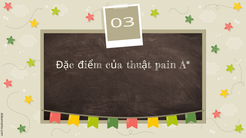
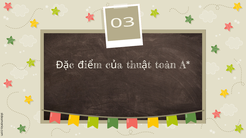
pain: pain -> toàn
